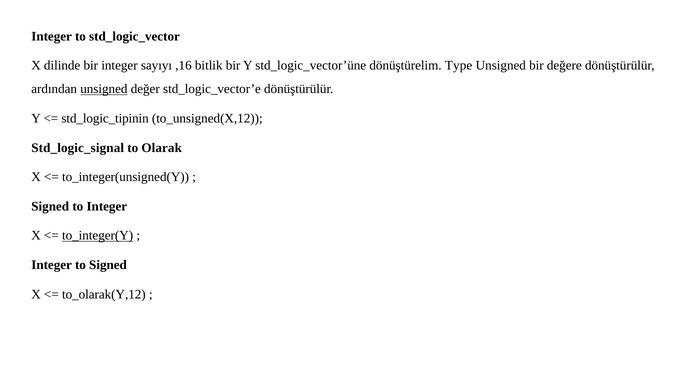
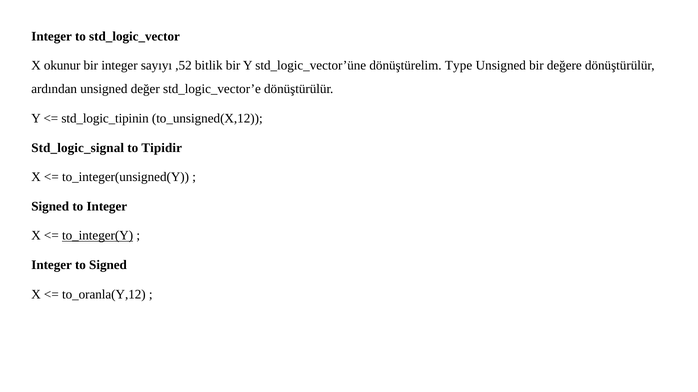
dilinde: dilinde -> okunur
,16: ,16 -> ,52
unsigned at (104, 89) underline: present -> none
Olarak: Olarak -> Tipidir
to_olarak(Y,12: to_olarak(Y,12 -> to_oranla(Y,12
